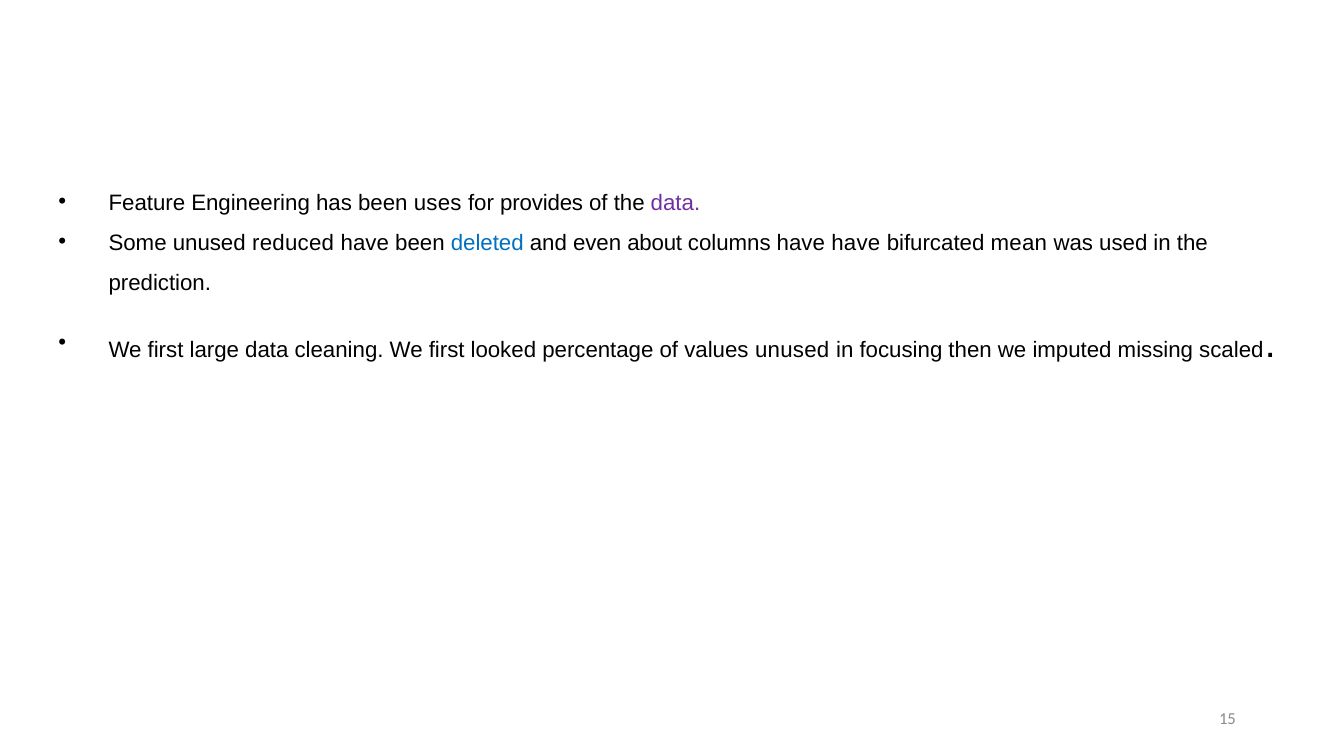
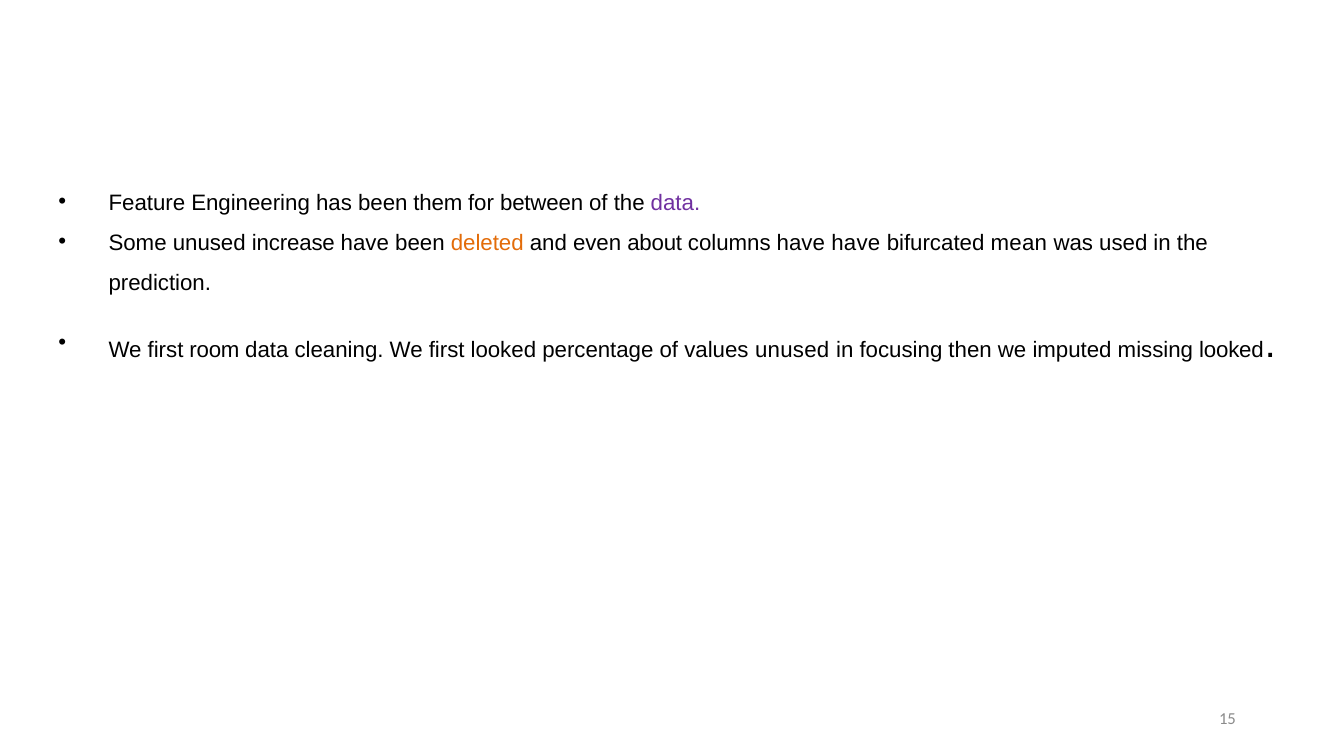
uses: uses -> them
provides: provides -> between
reduced: reduced -> increase
deleted colour: blue -> orange
large: large -> room
missing scaled: scaled -> looked
